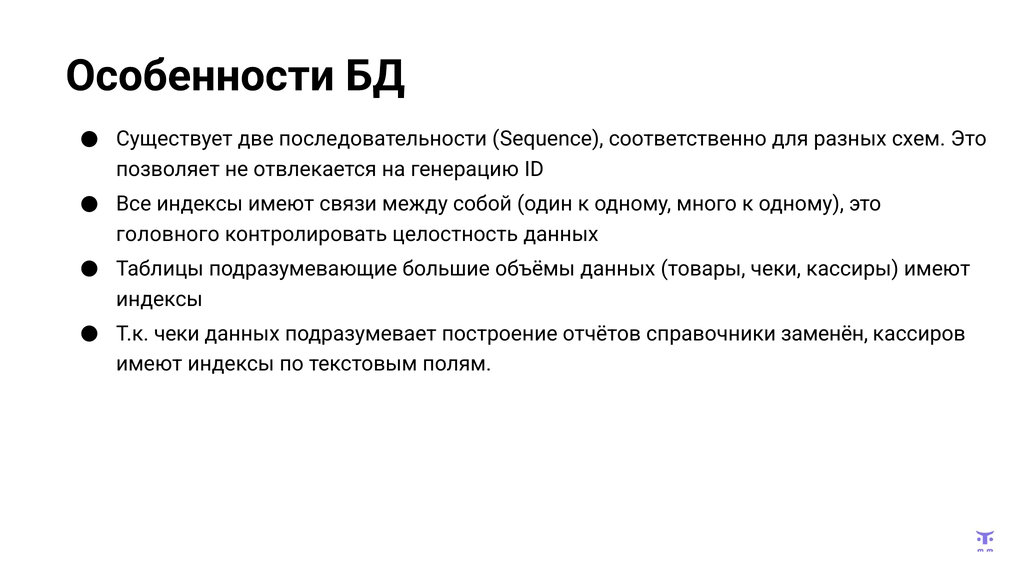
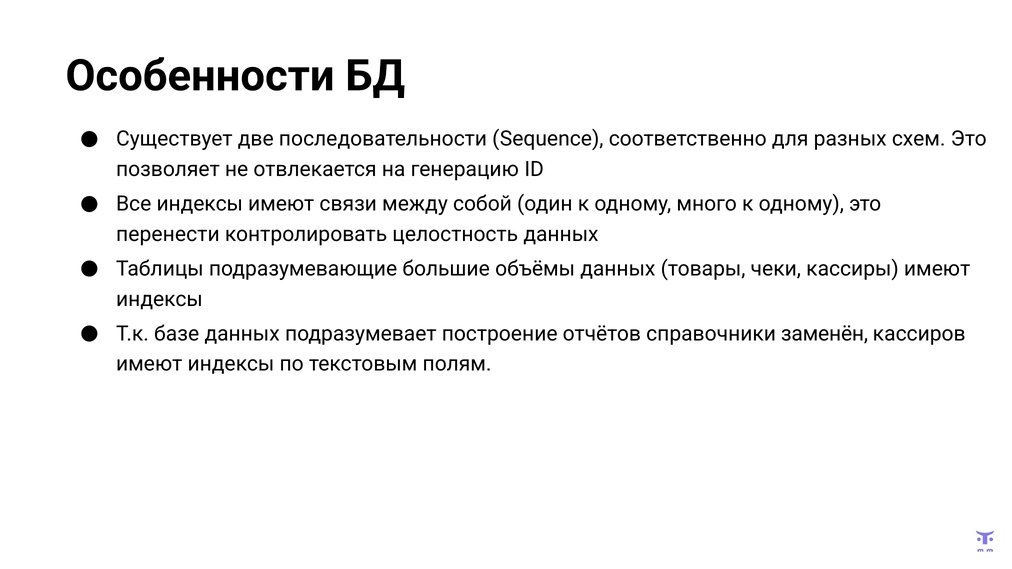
головного: головного -> перенести
Т.к чеки: чеки -> базе
